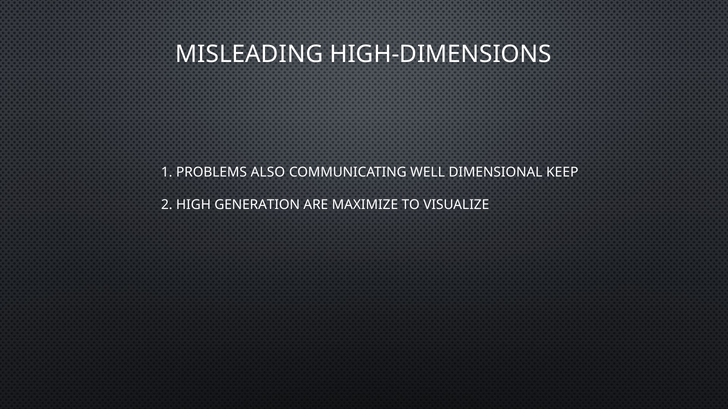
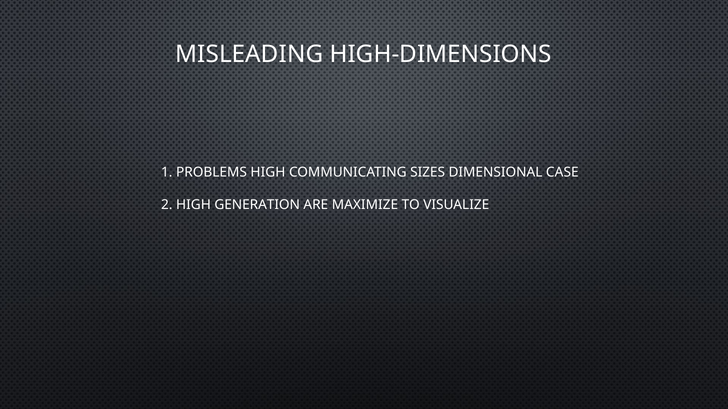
PROBLEMS ALSO: ALSO -> HIGH
WELL: WELL -> SIZES
KEEP: KEEP -> CASE
